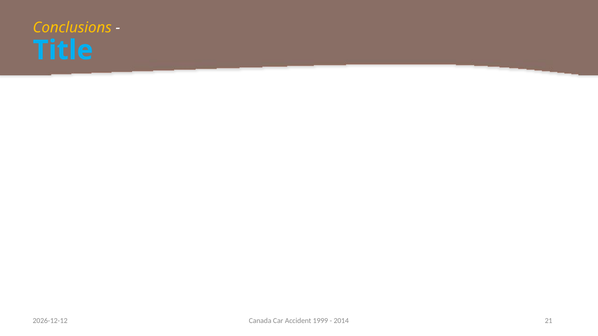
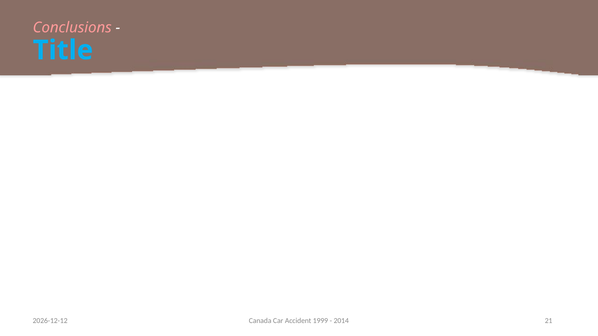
Conclusions colour: yellow -> pink
